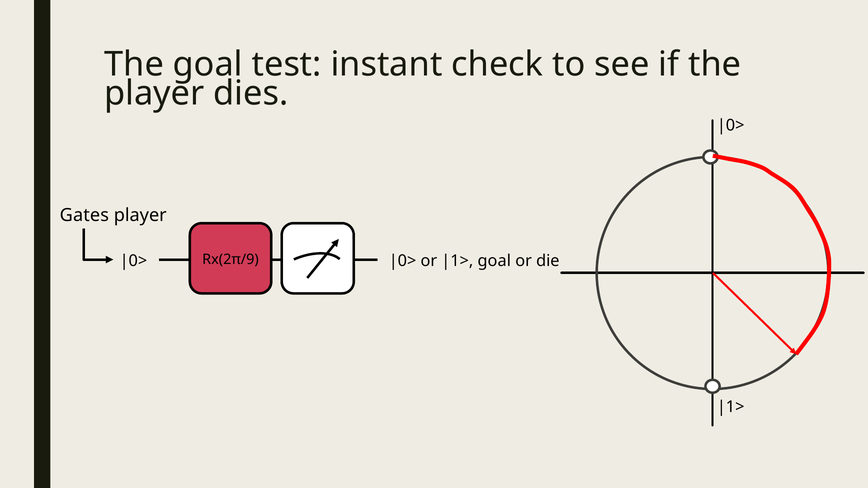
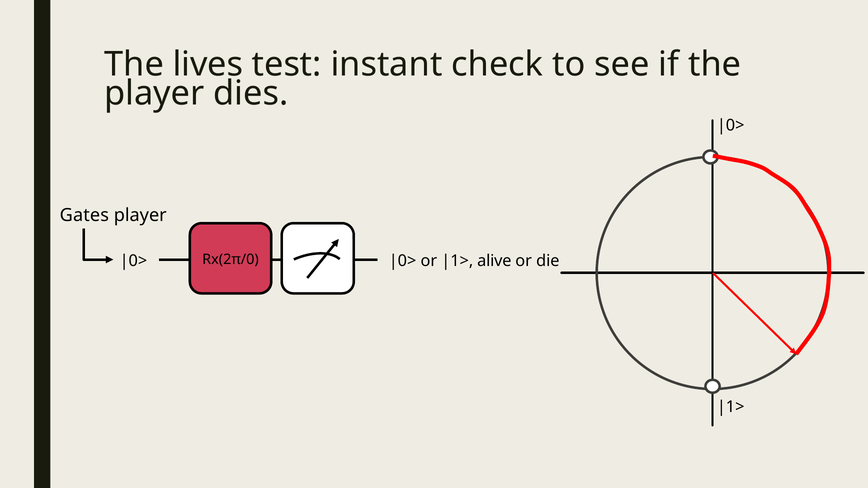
The goal: goal -> lives
Rx(2π/9: Rx(2π/9 -> Rx(2π/0
goal at (494, 261): goal -> alive
